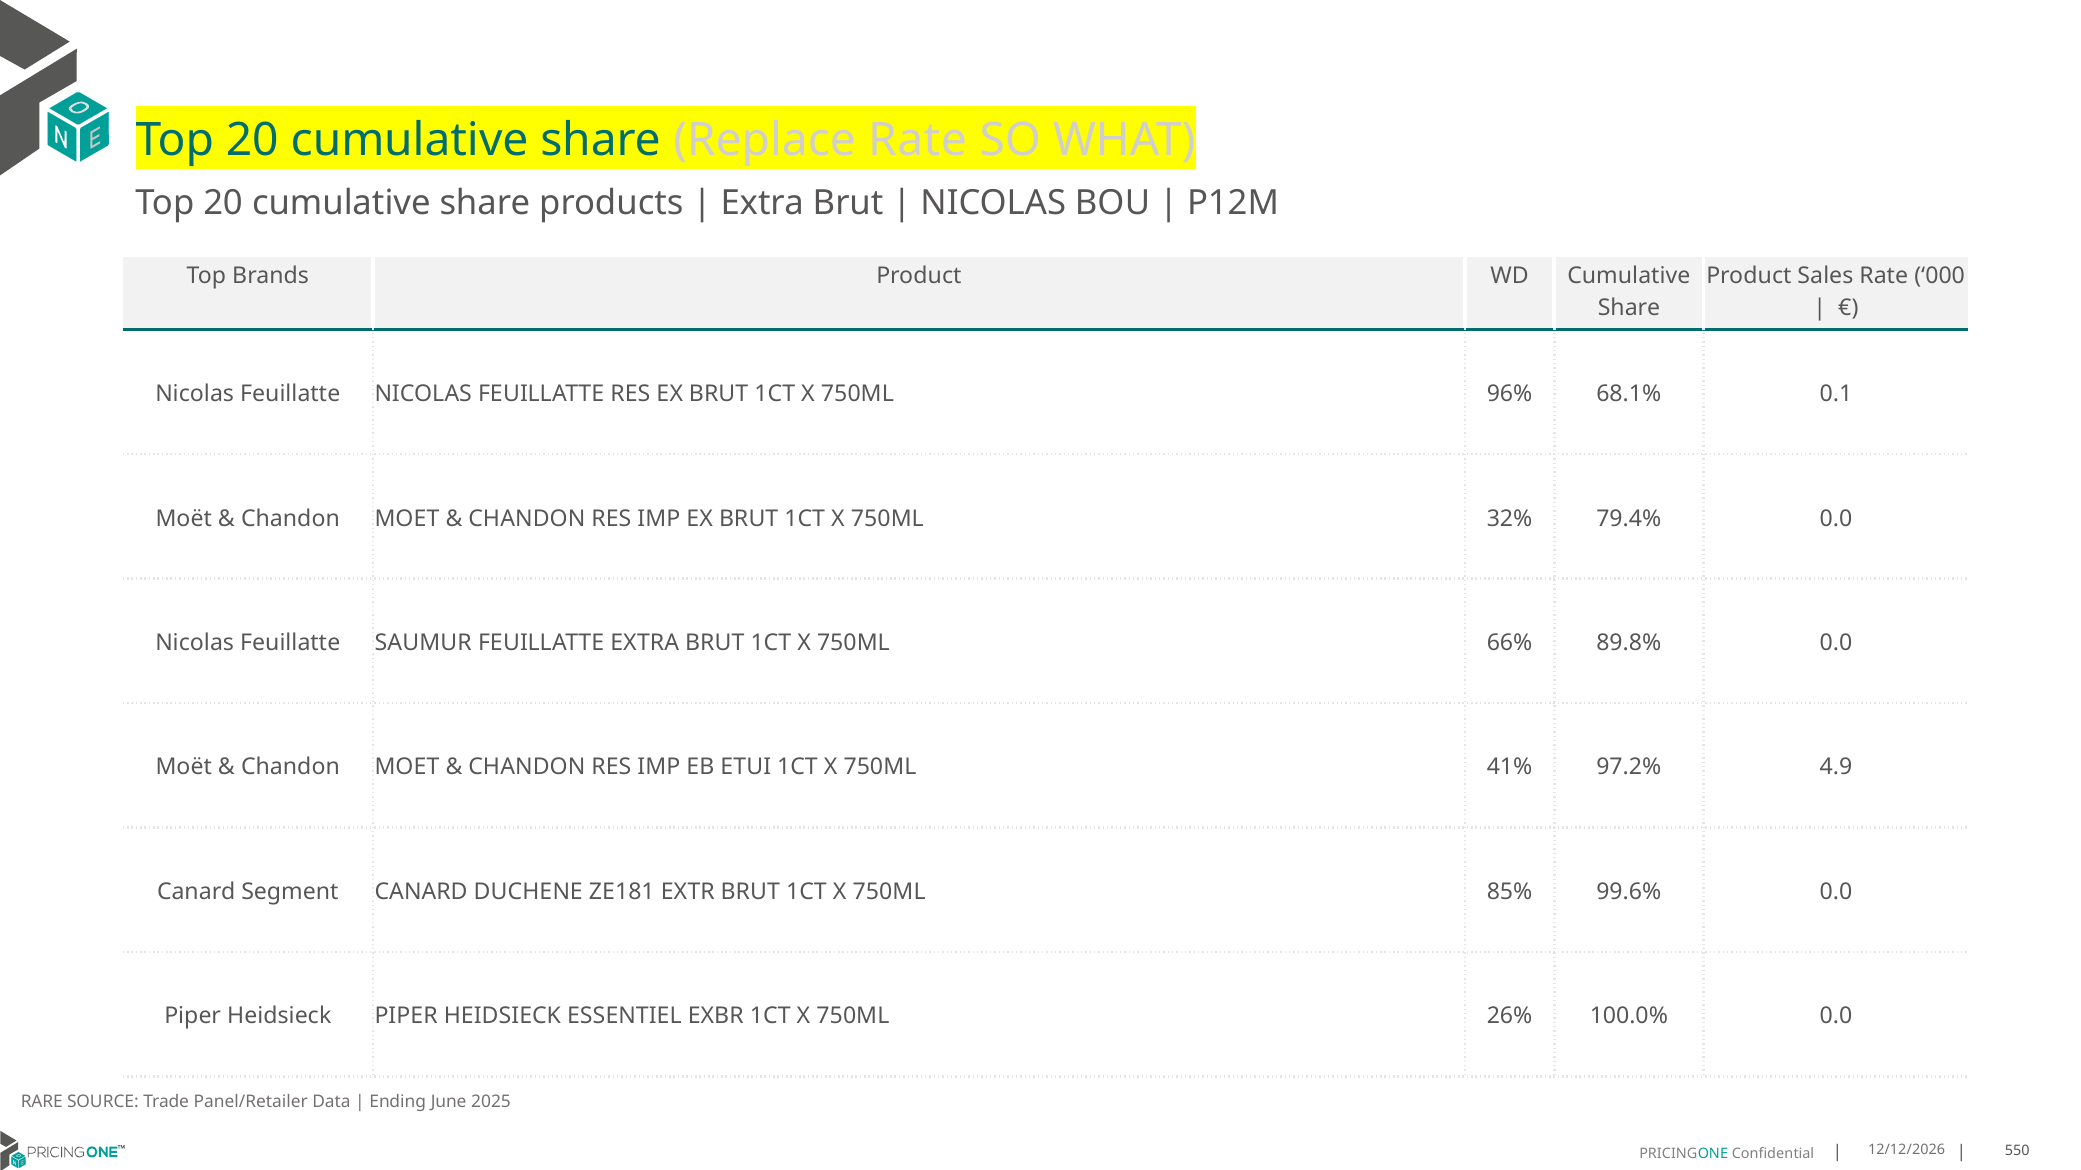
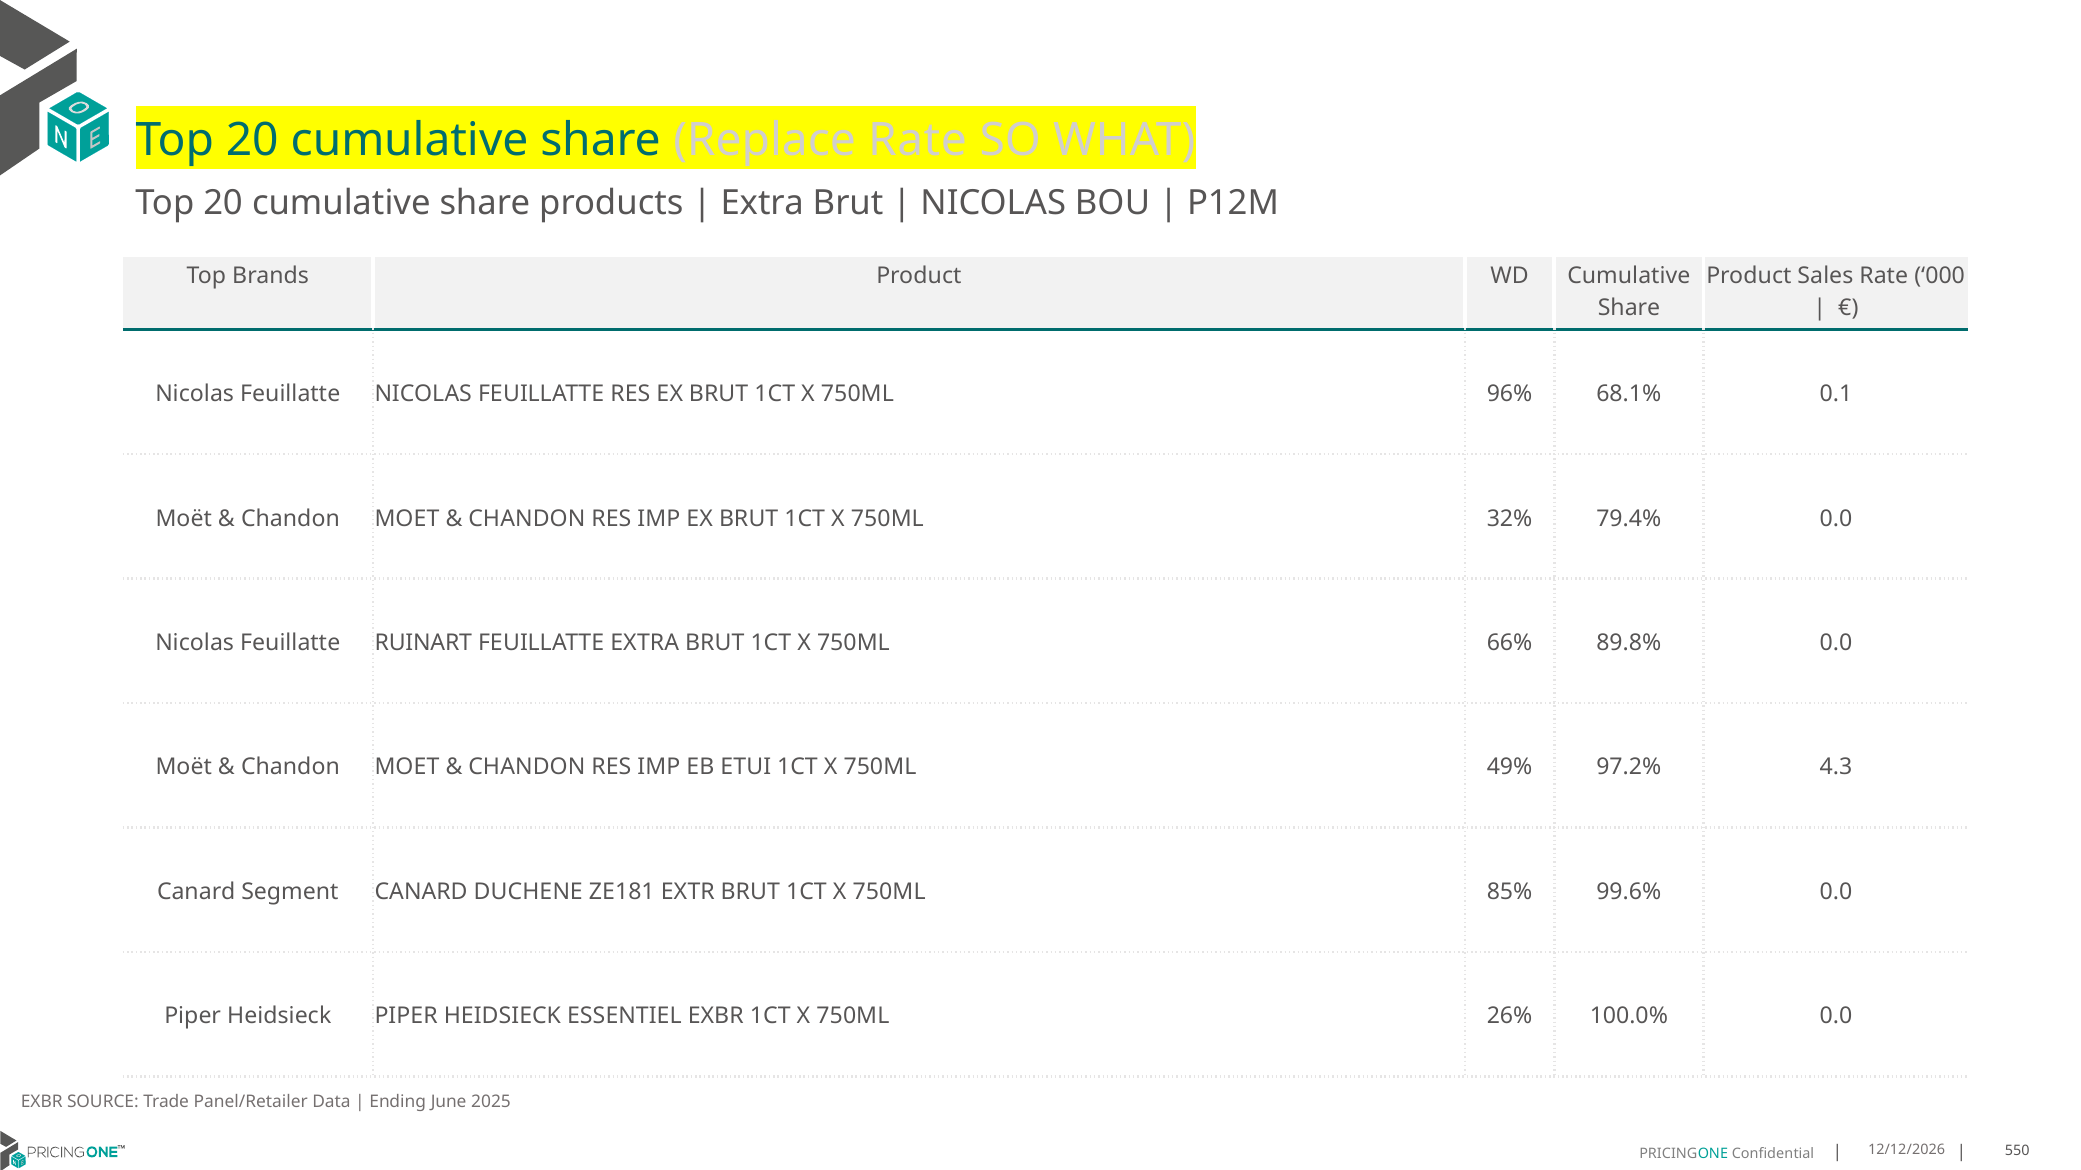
SAUMUR: SAUMUR -> RUINART
41%: 41% -> 49%
4.9: 4.9 -> 4.3
RARE at (42, 1103): RARE -> EXBR
